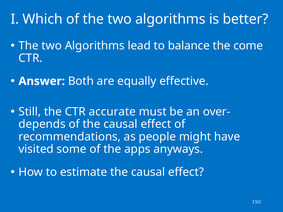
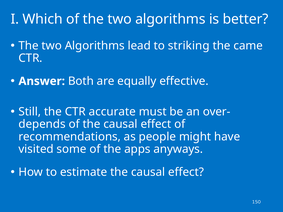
balance: balance -> striking
come: come -> came
